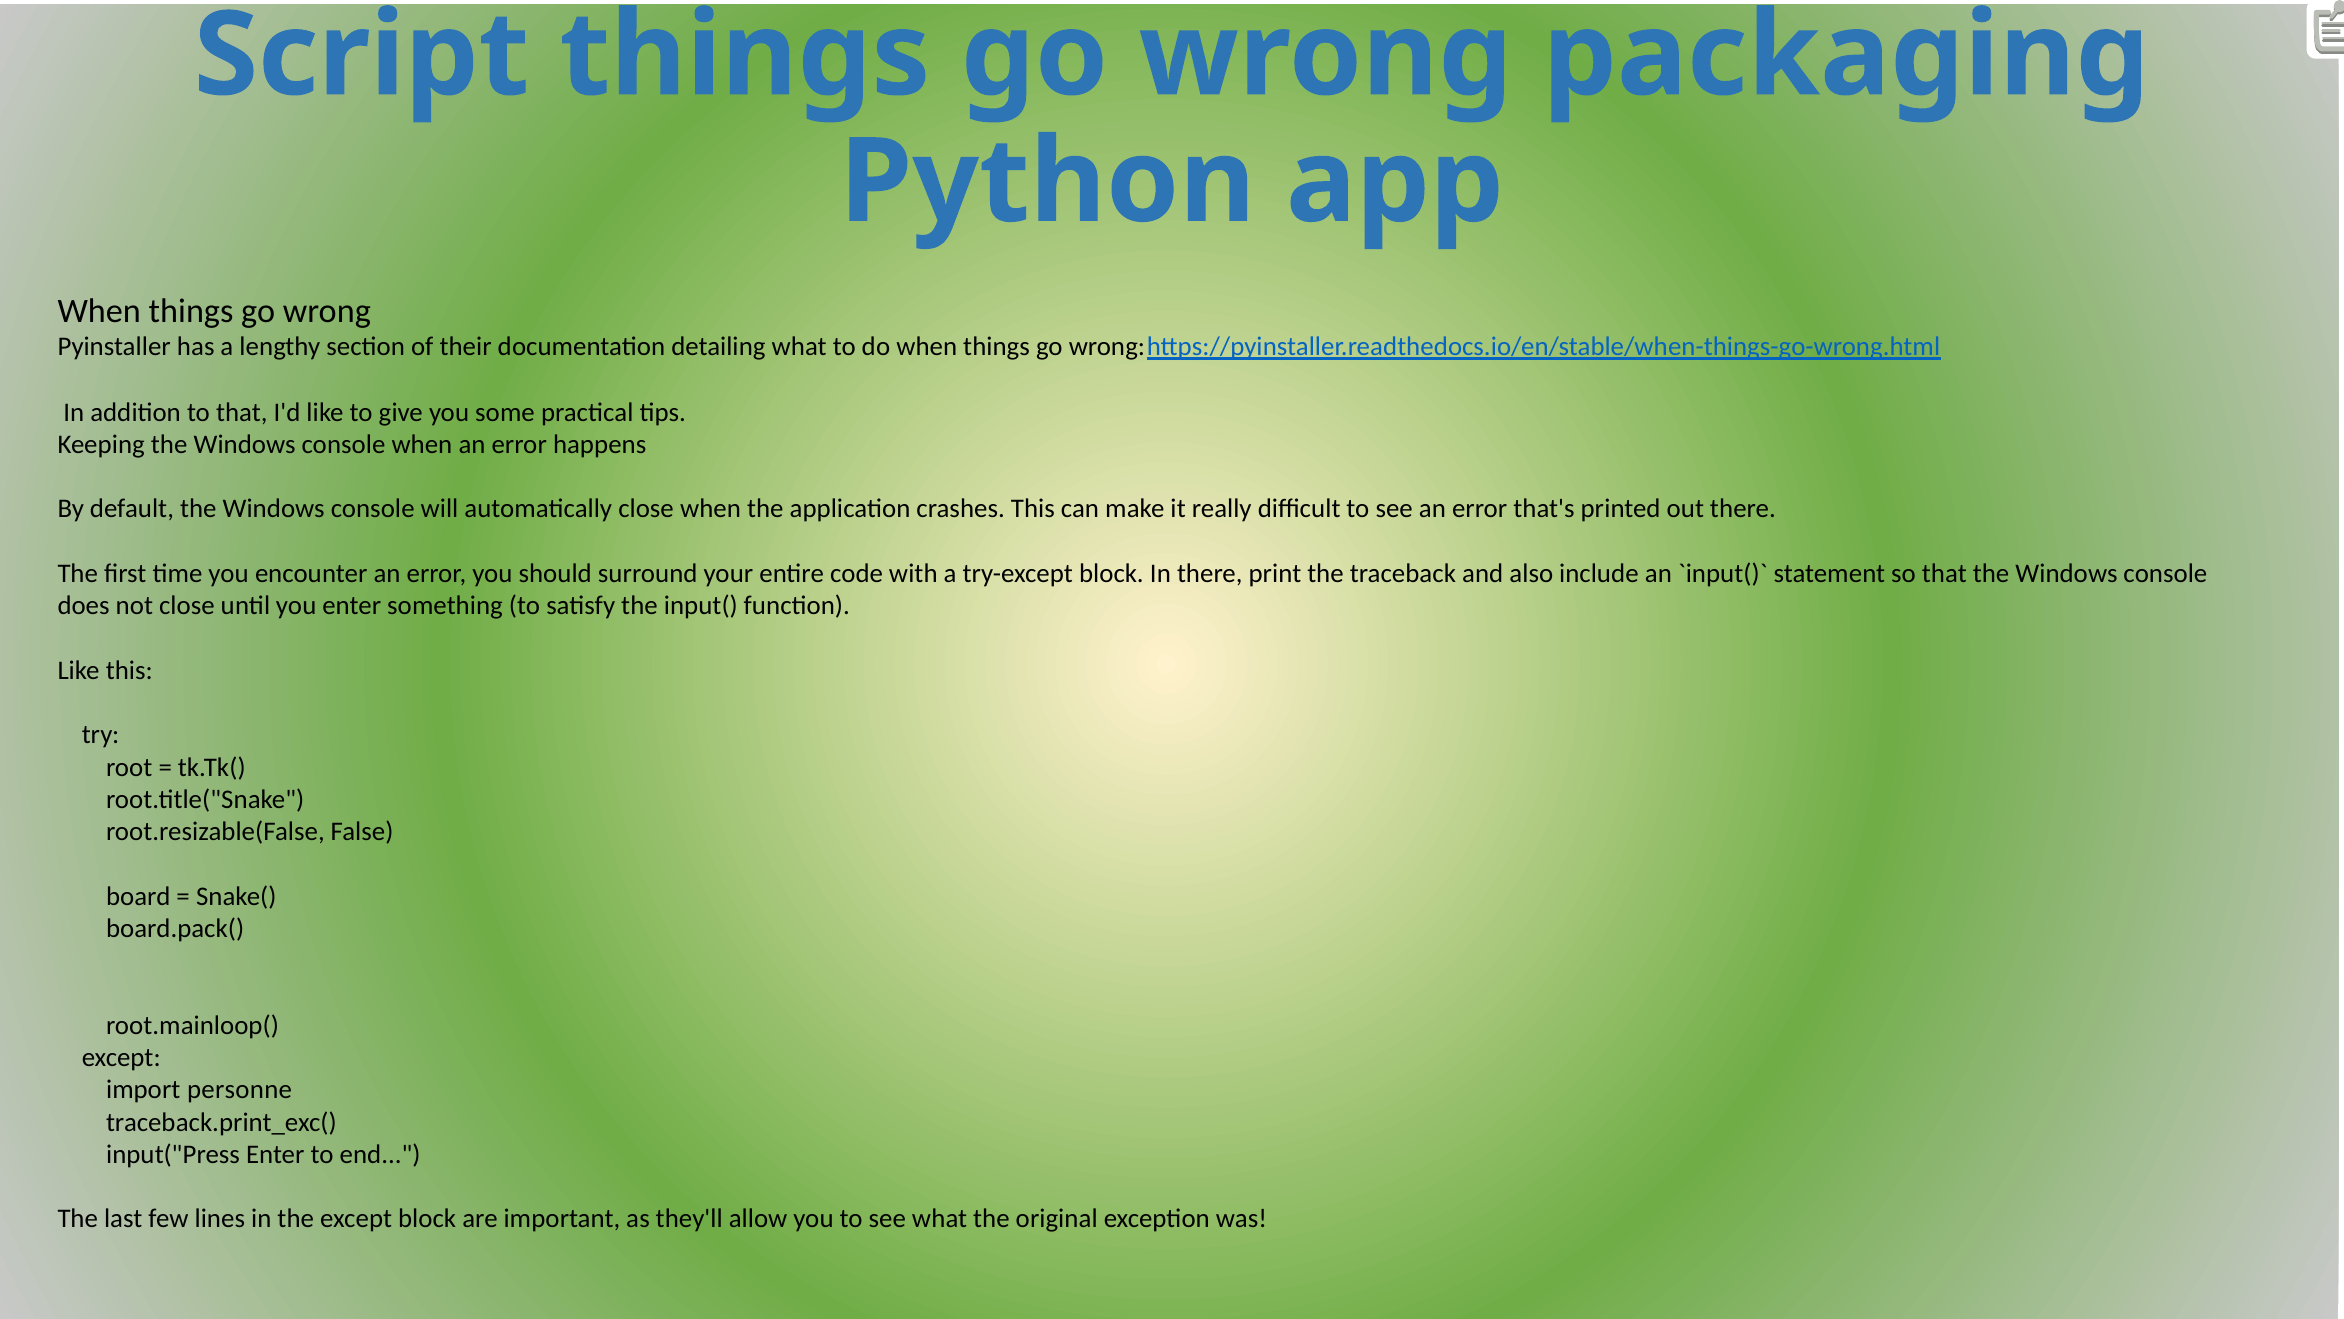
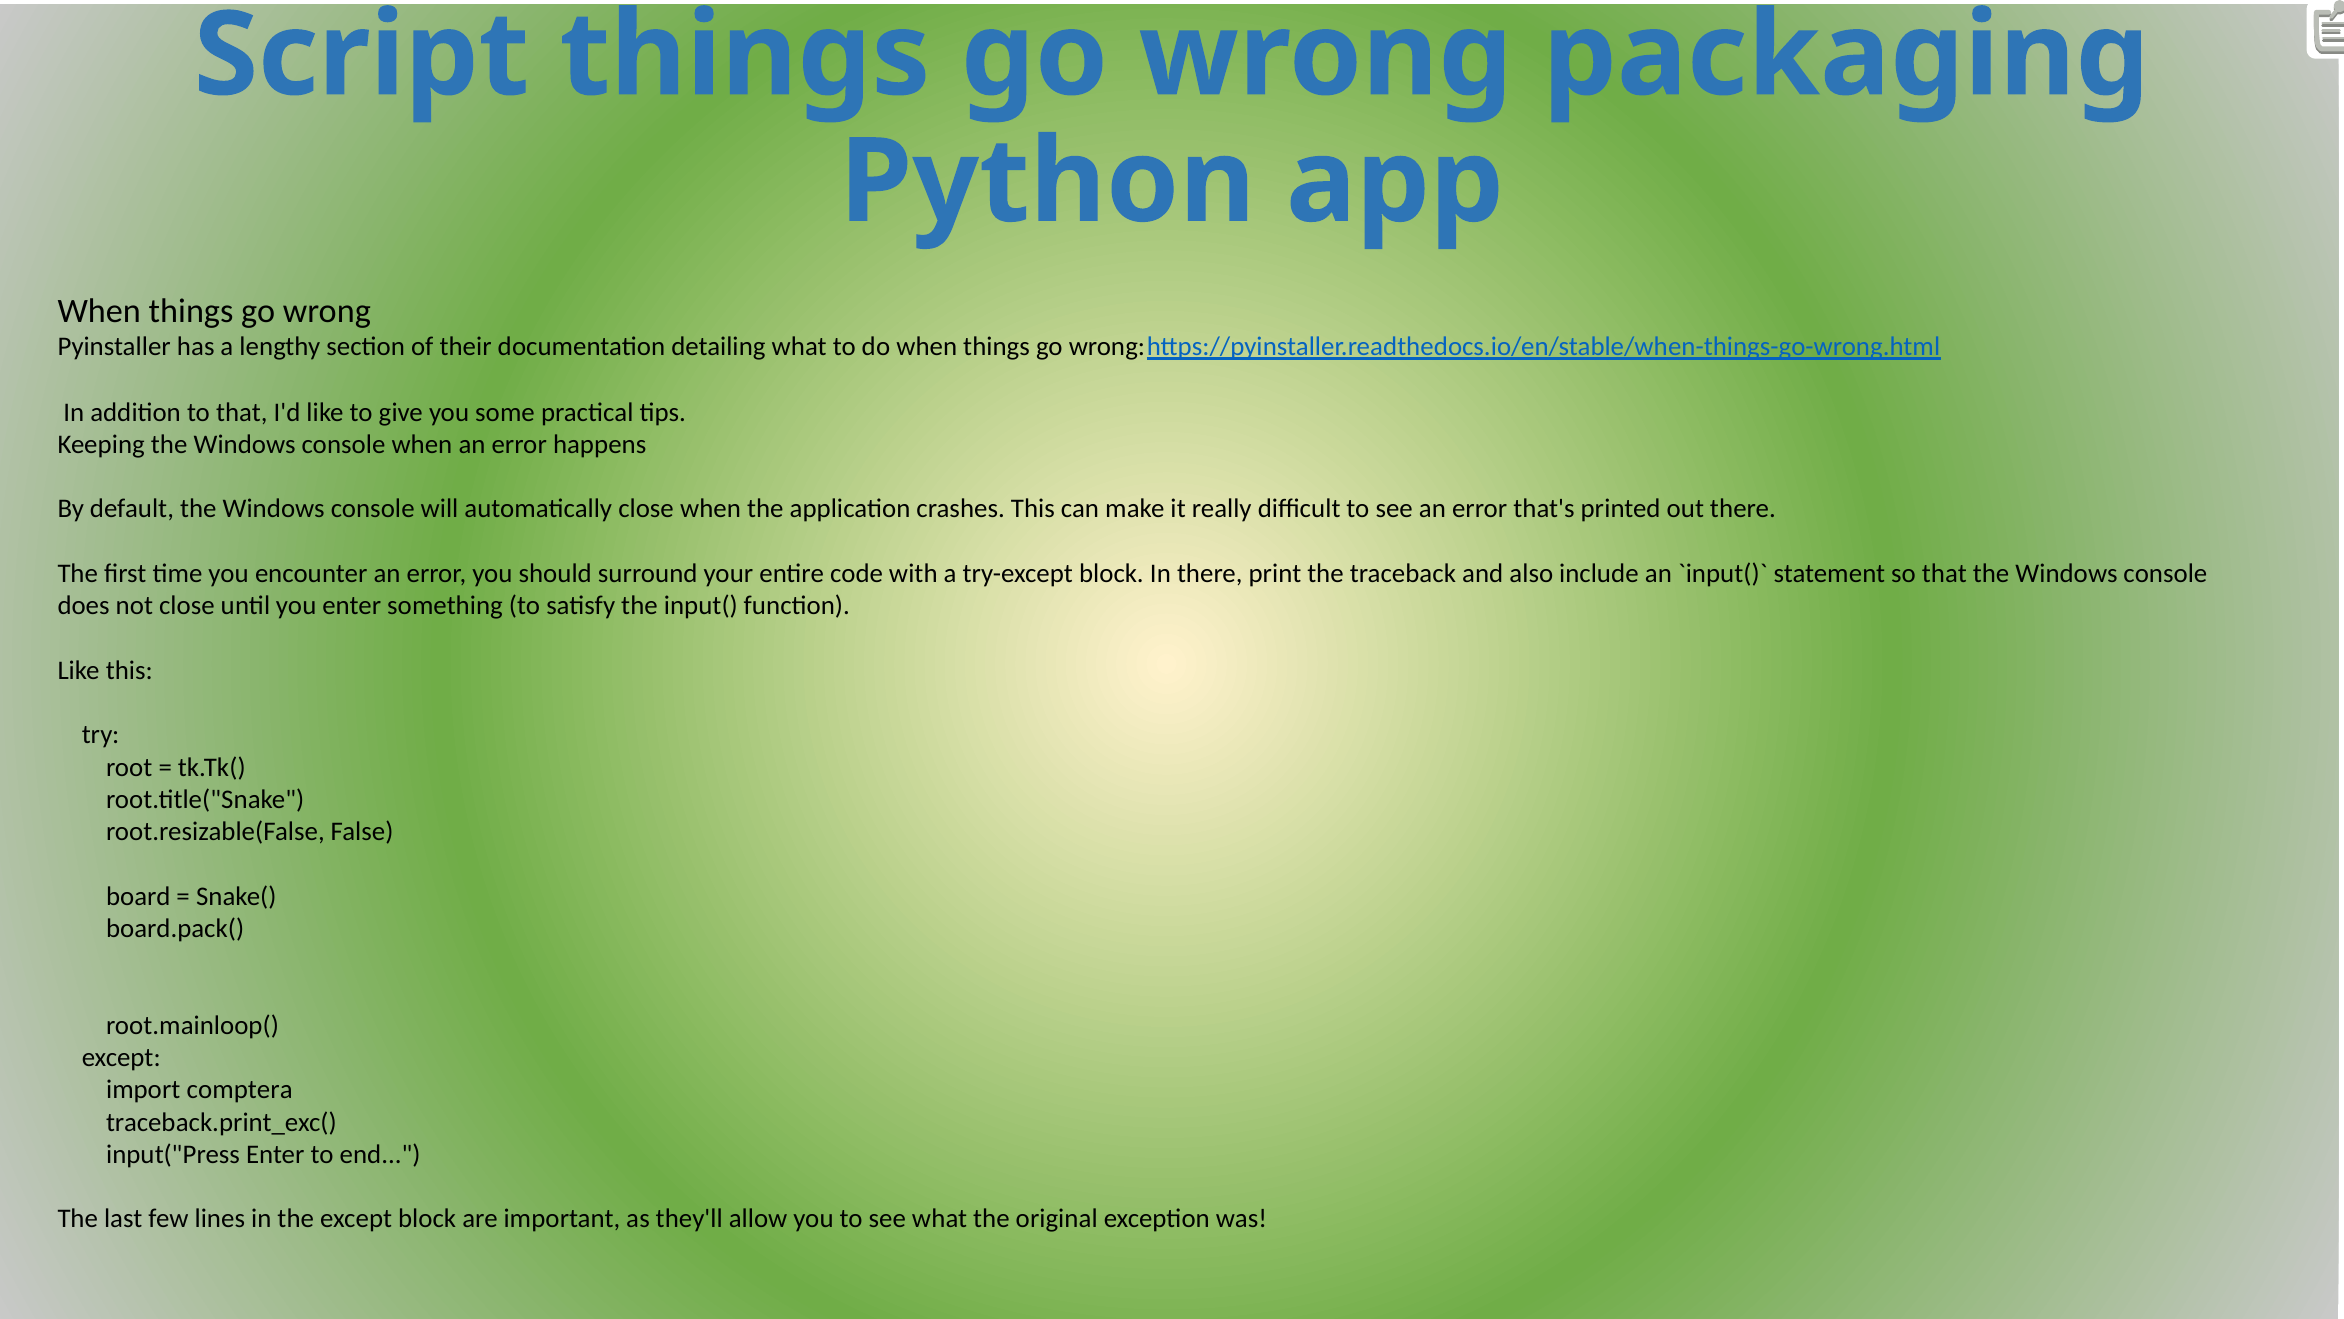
personne: personne -> comptera
